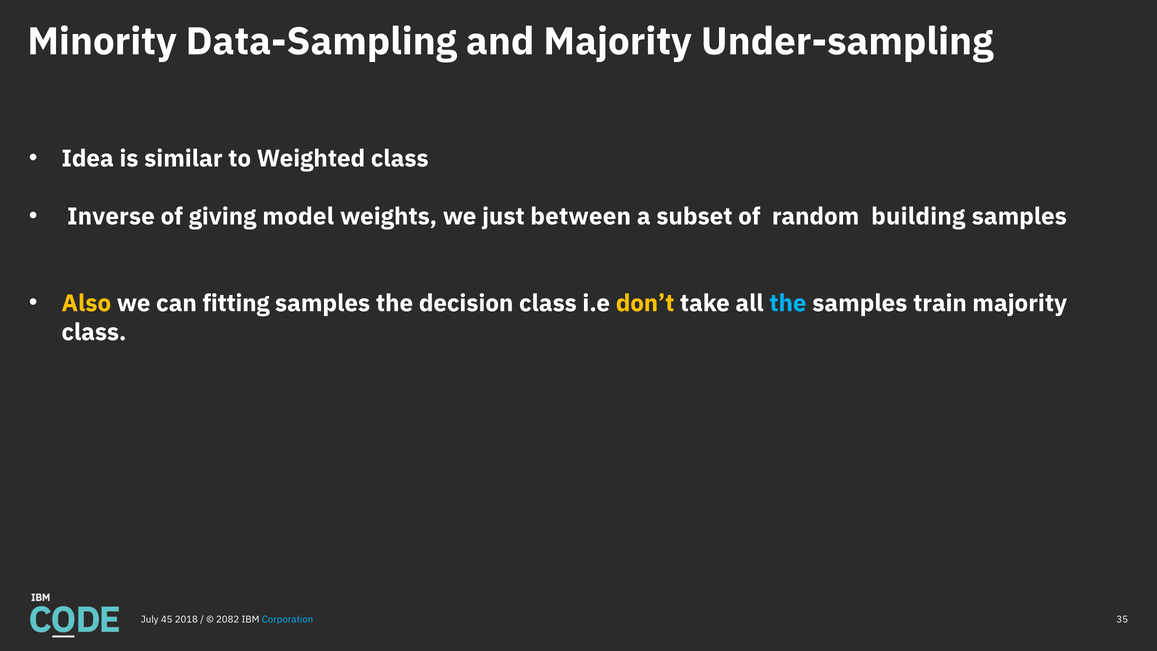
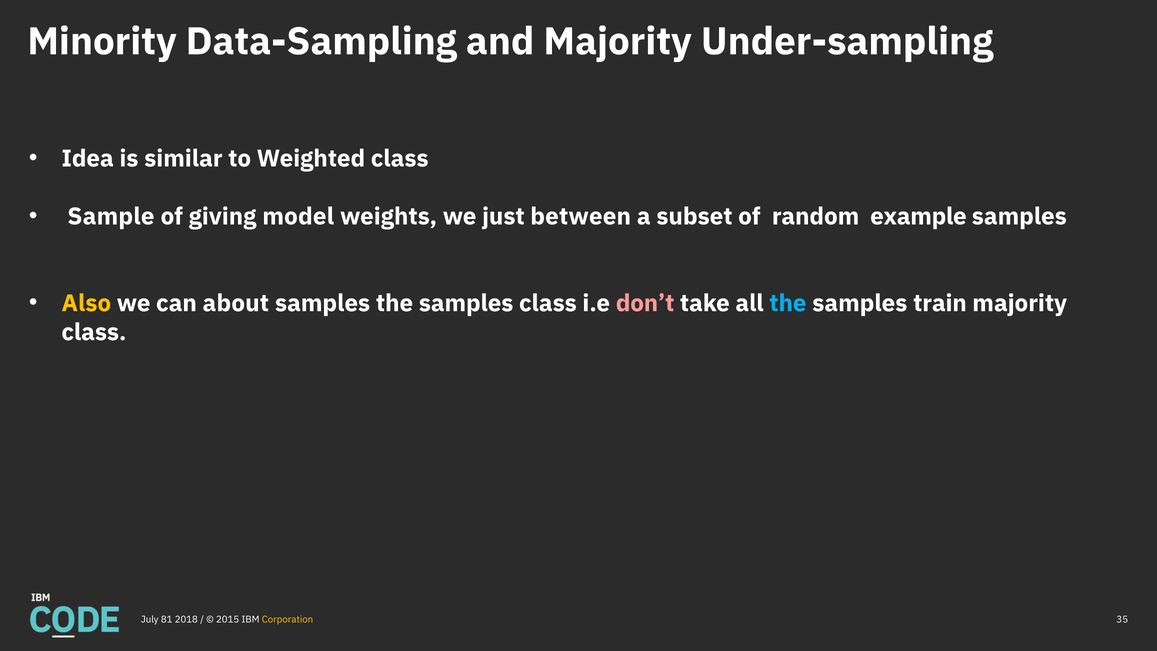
Inverse: Inverse -> Sample
building: building -> example
fitting: fitting -> about
samples the decision: decision -> samples
don’t colour: yellow -> pink
45: 45 -> 81
2082: 2082 -> 2015
Corporation colour: light blue -> yellow
